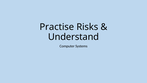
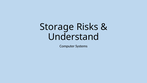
Practise: Practise -> Storage
